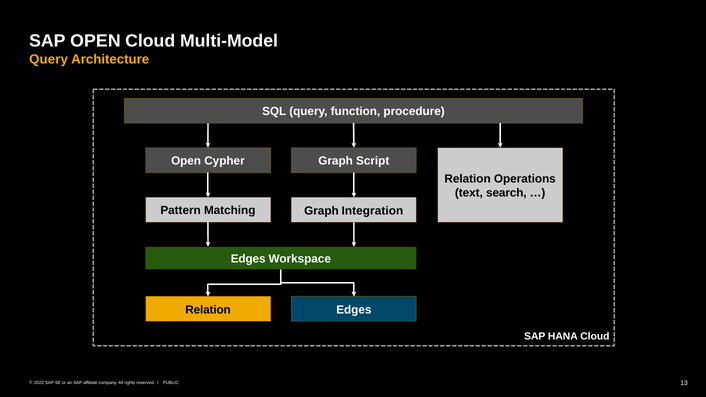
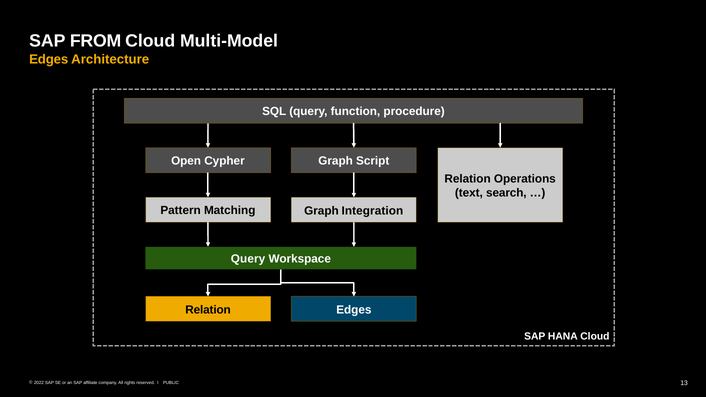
SAP OPEN: OPEN -> FROM
Query at (49, 59): Query -> Edges
Edges at (248, 259): Edges -> Query
